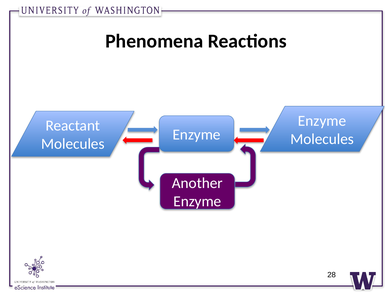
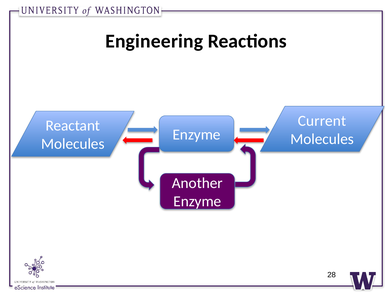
Phenomena: Phenomena -> Engineering
Enzyme at (322, 121): Enzyme -> Current
